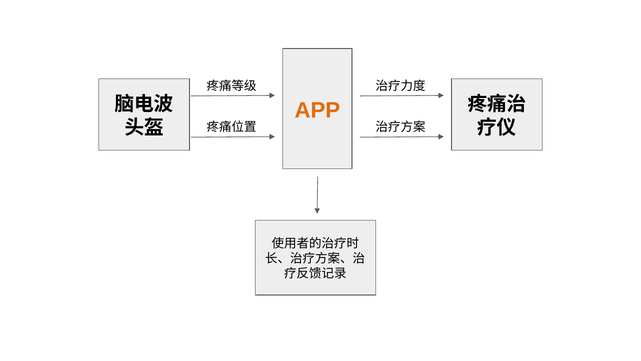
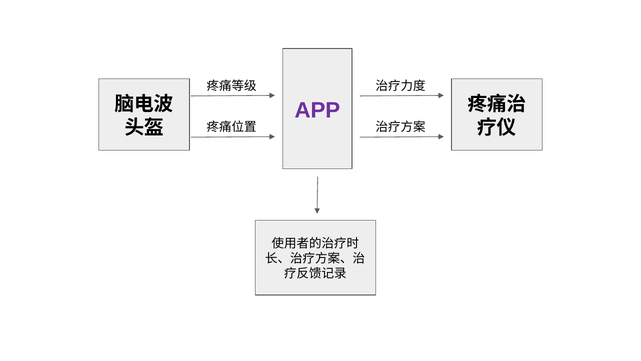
APP colour: orange -> purple
